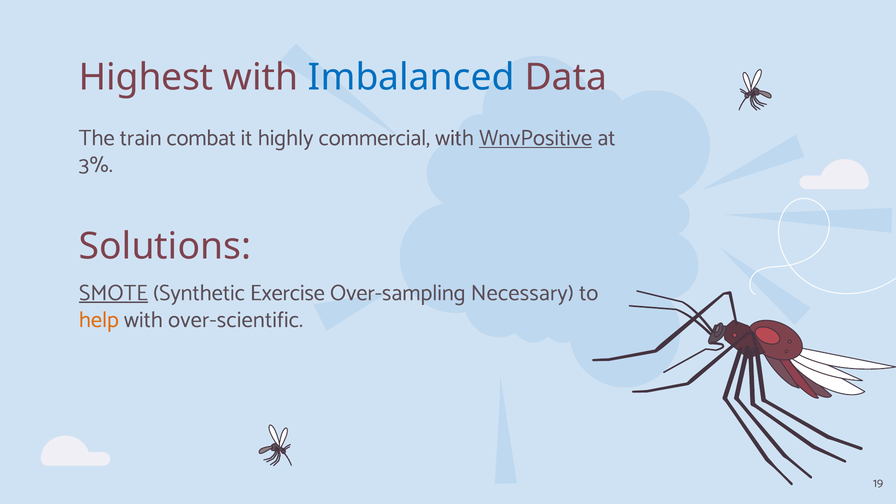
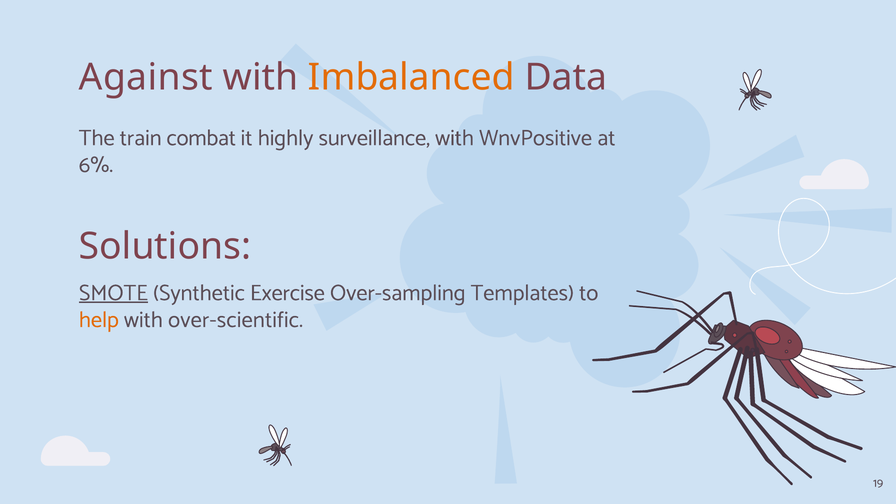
Highest: Highest -> Against
Imbalanced colour: blue -> orange
commercial: commercial -> surveillance
WnvPositive underline: present -> none
3%: 3% -> 6%
Necessary: Necessary -> Templates
